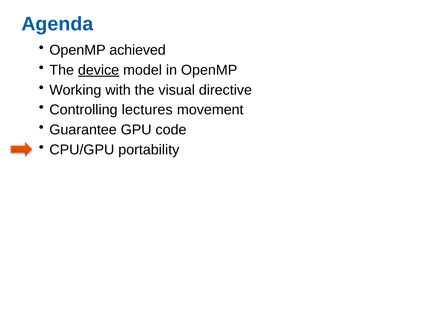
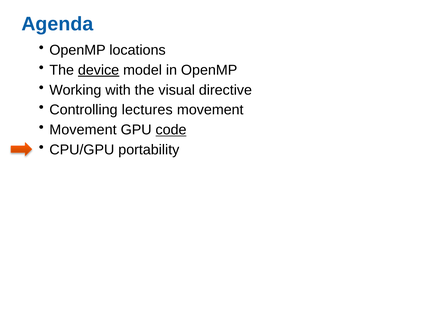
achieved: achieved -> locations
Guarantee at (83, 130): Guarantee -> Movement
code underline: none -> present
